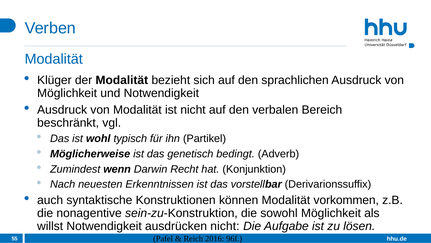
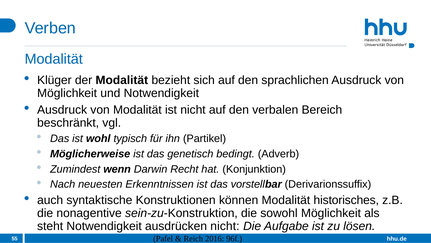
vorkommen: vorkommen -> historisches
willst: willst -> steht
